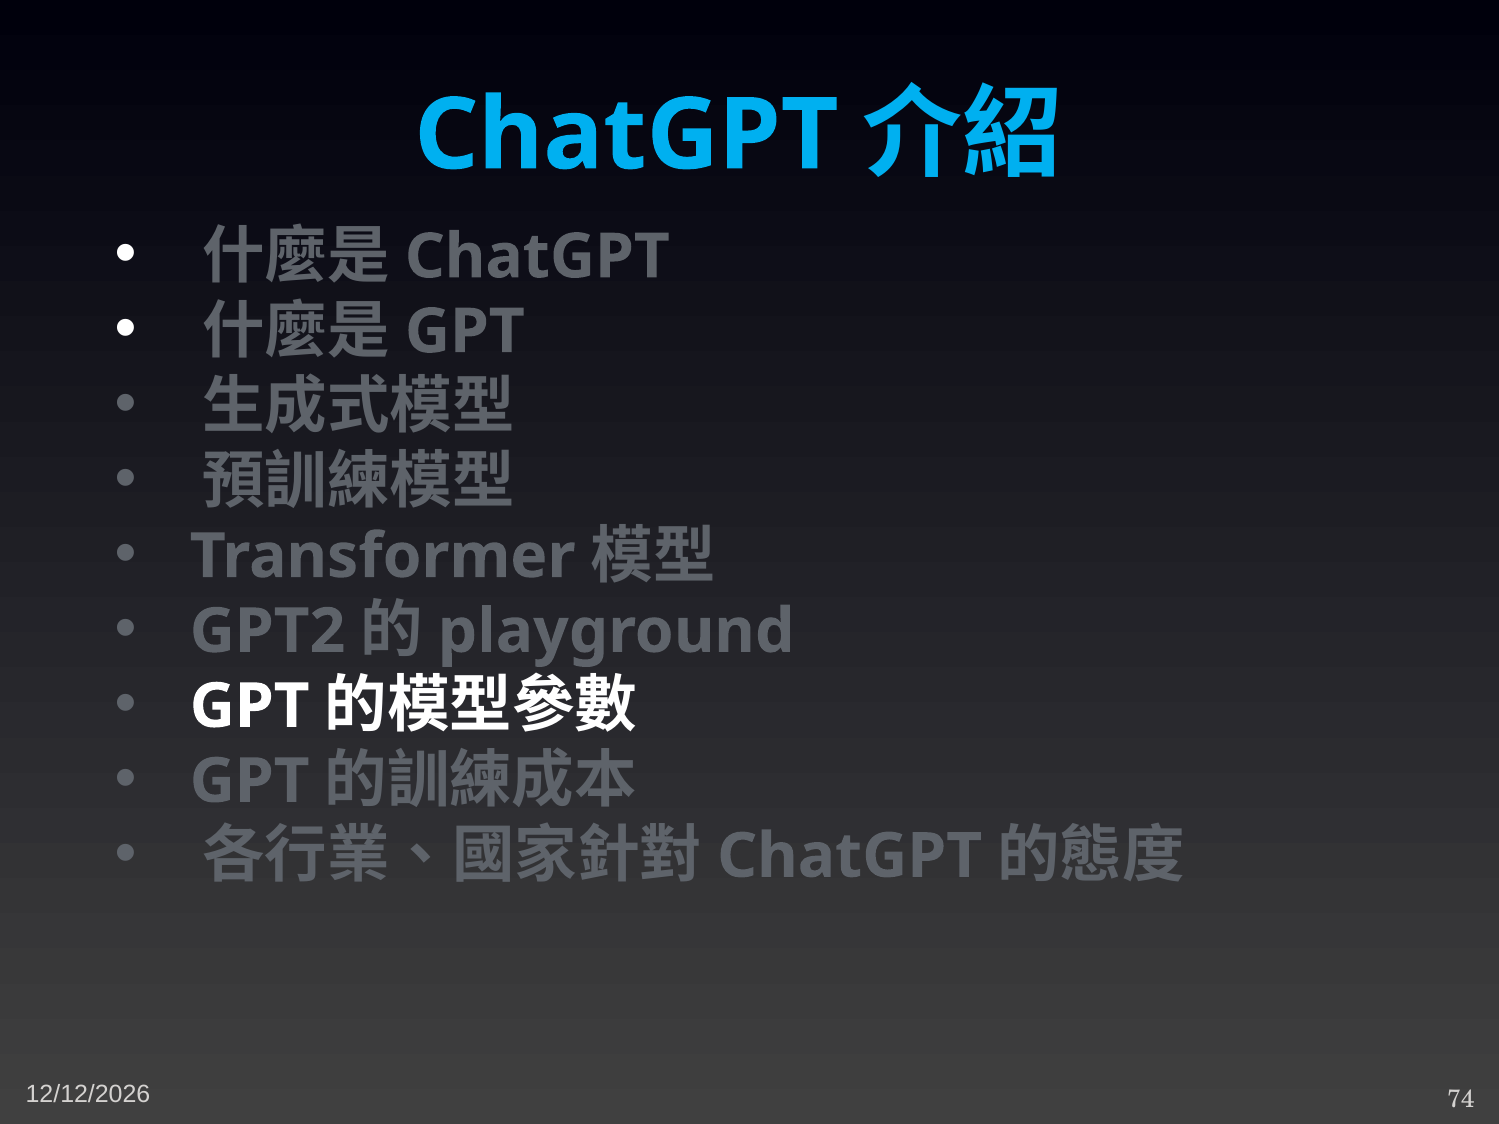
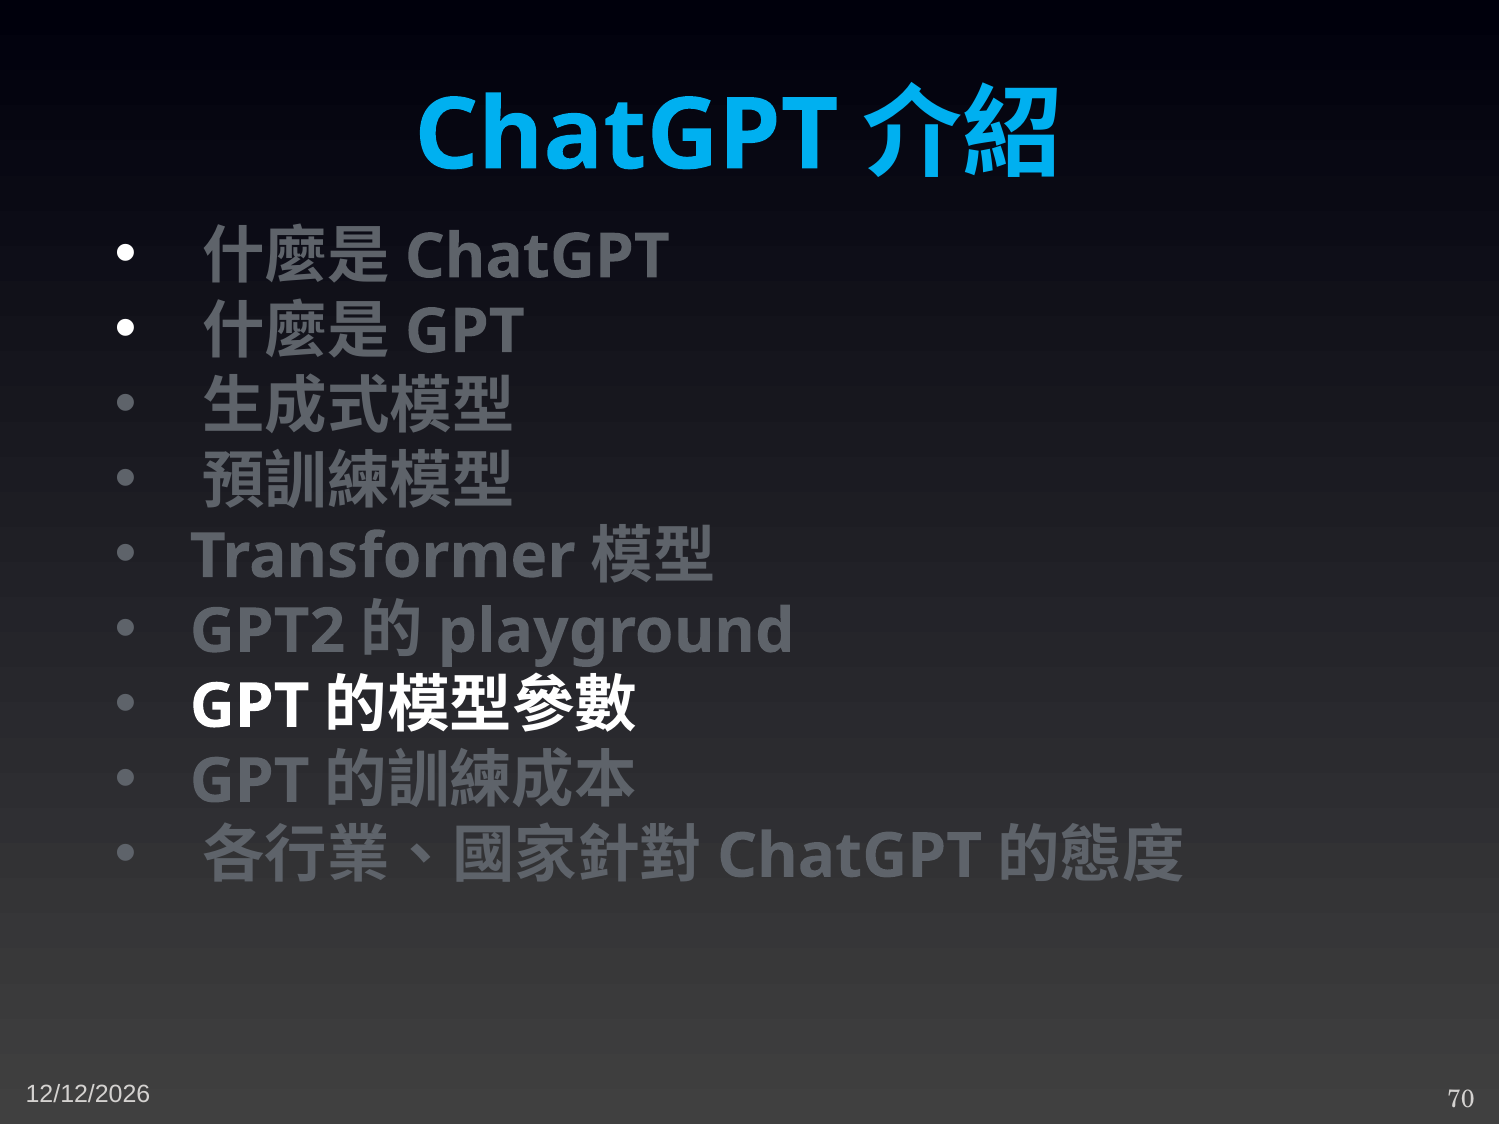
74: 74 -> 70
